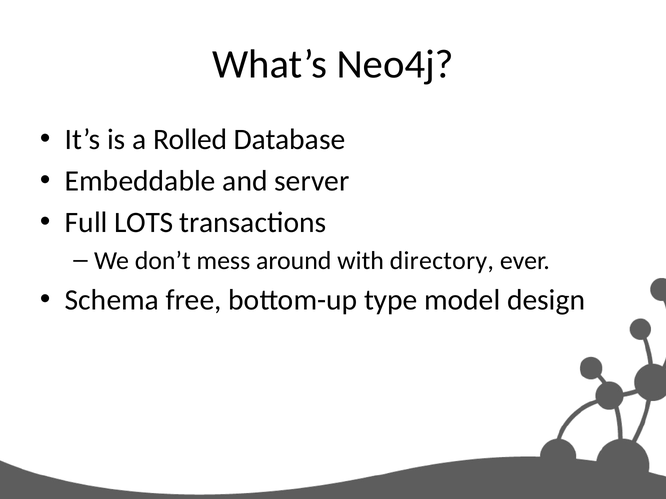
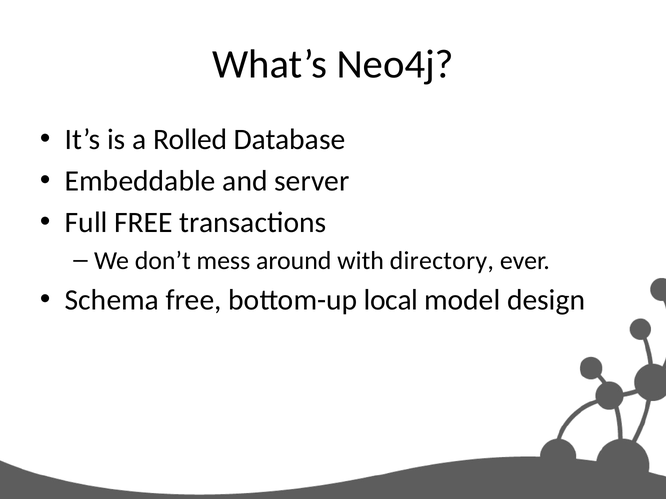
Full LOTS: LOTS -> FREE
type: type -> local
